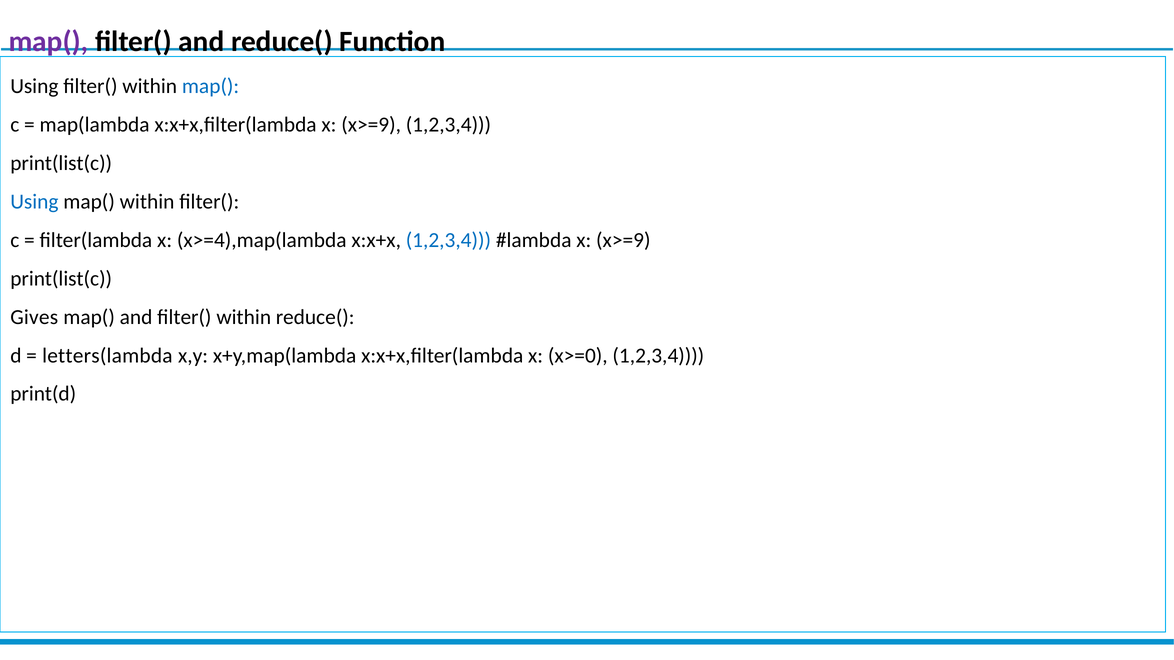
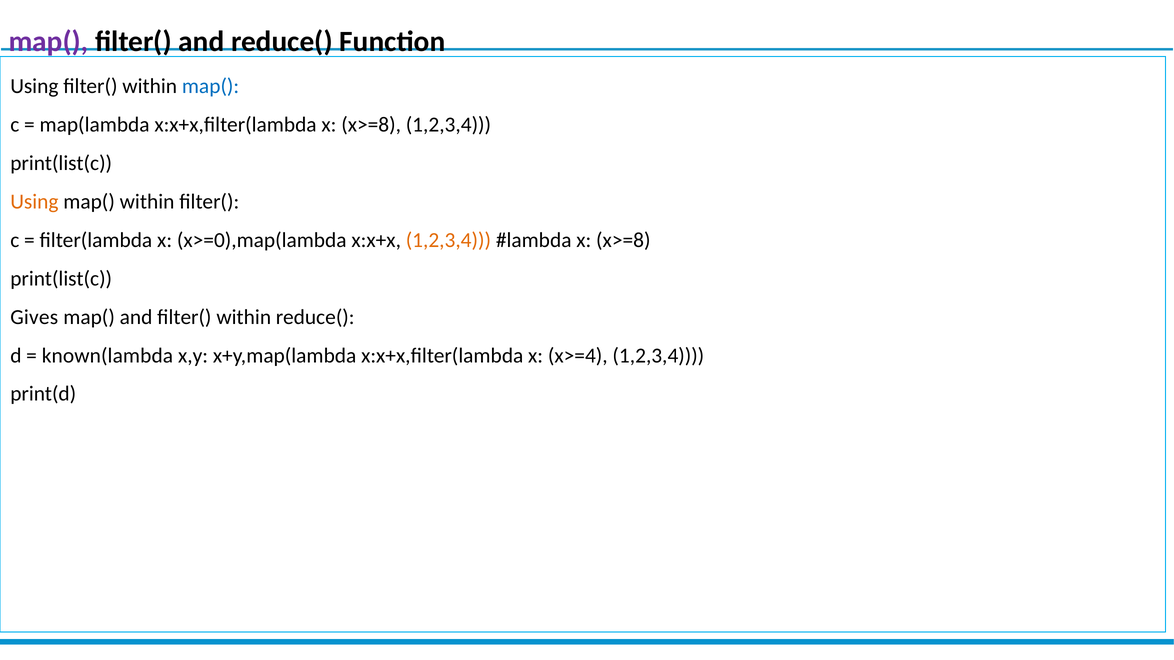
x:x+x,filter(lambda x x>=9: x>=9 -> x>=8
Using at (34, 202) colour: blue -> orange
x>=4),map(lambda: x>=4),map(lambda -> x>=0),map(lambda
1,2,3,4 at (448, 240) colour: blue -> orange
x>=9 at (623, 240): x>=9 -> x>=8
letters(lambda: letters(lambda -> known(lambda
x>=0: x>=0 -> x>=4
